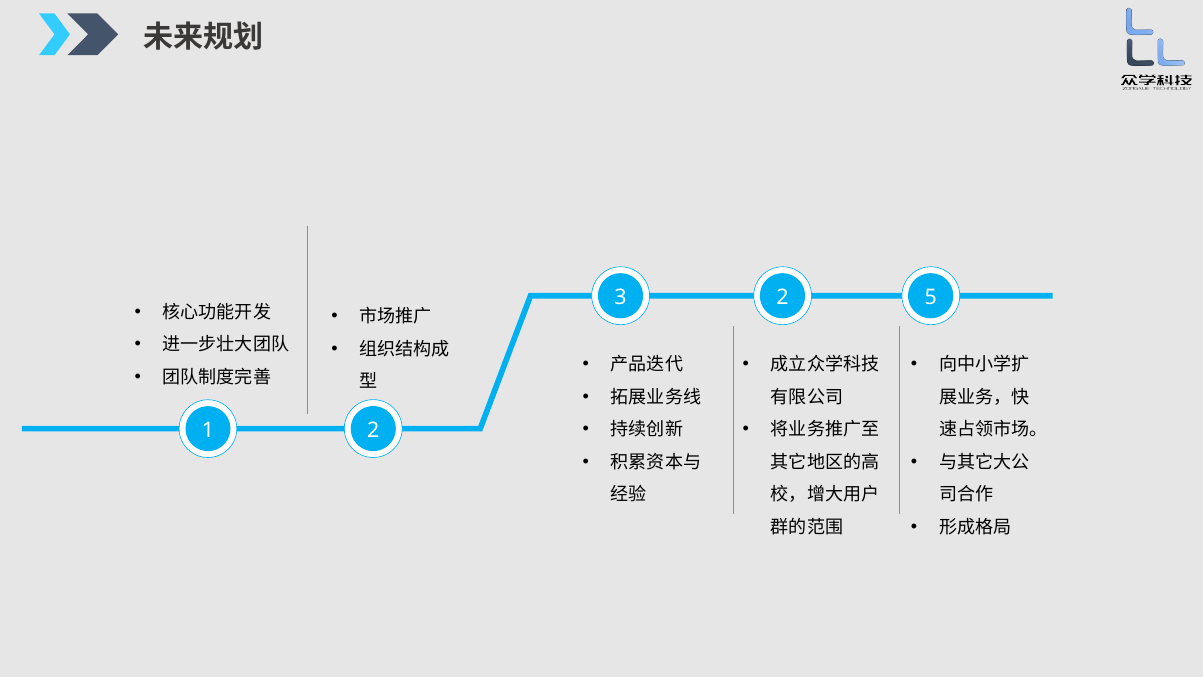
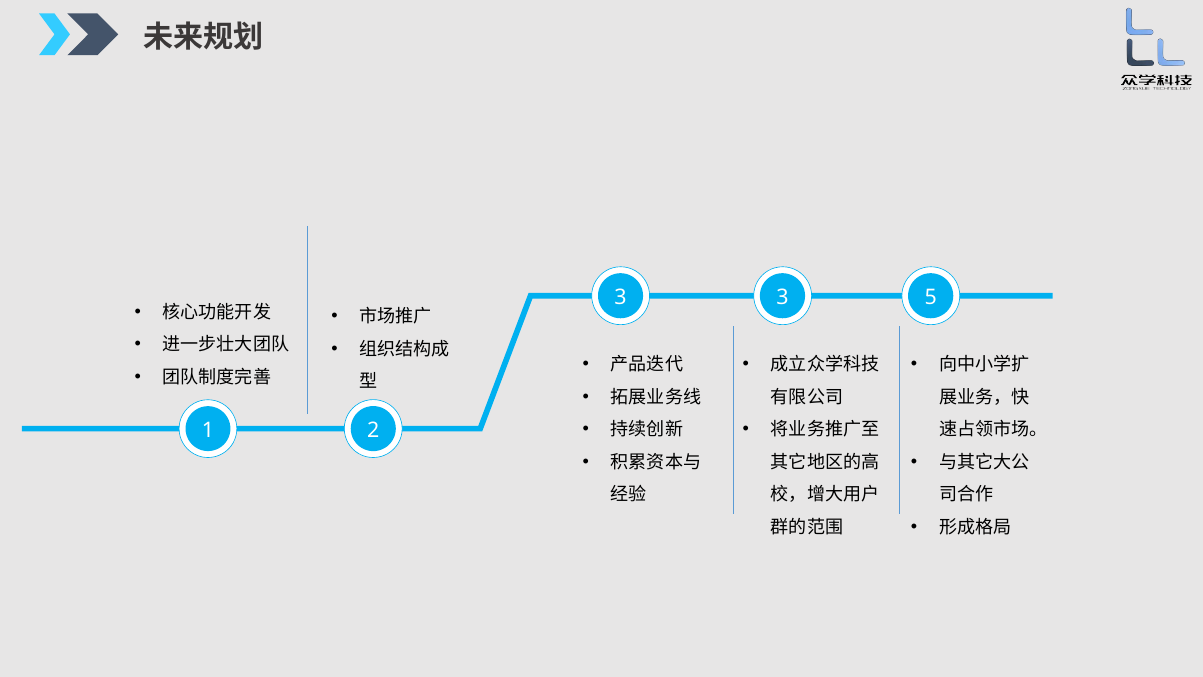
3 2: 2 -> 3
